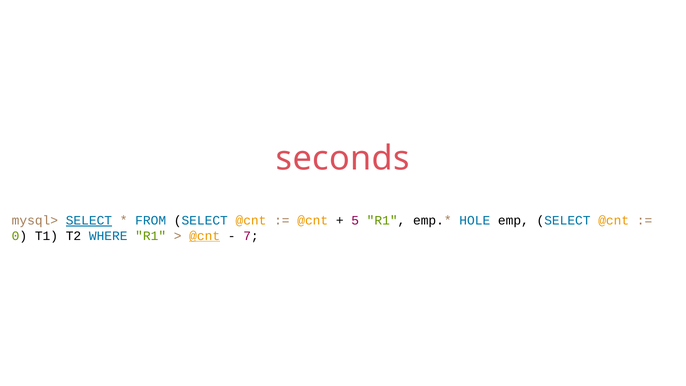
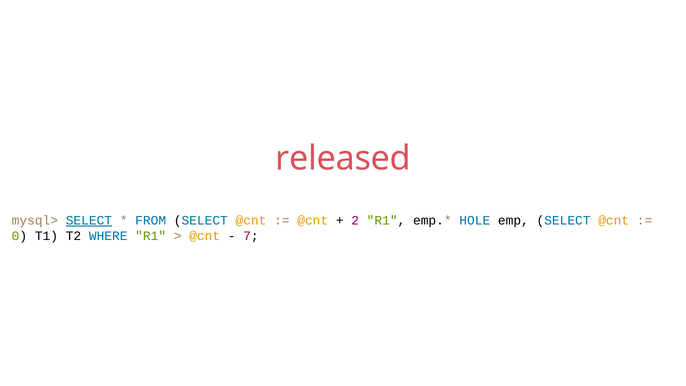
seconds: seconds -> released
5: 5 -> 2
@cnt at (205, 236) underline: present -> none
